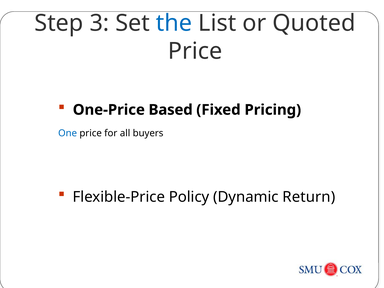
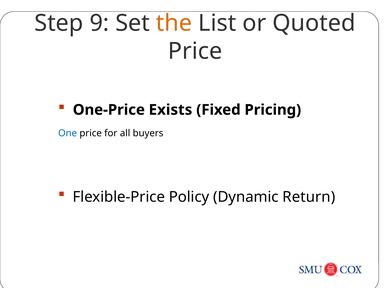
3: 3 -> 9
the colour: blue -> orange
Based: Based -> Exists
